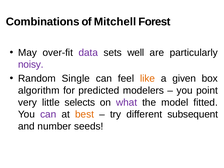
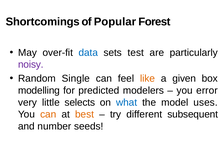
Combinations: Combinations -> Shortcomings
Mitchell: Mitchell -> Popular
data colour: purple -> blue
well: well -> test
algorithm: algorithm -> modelling
point: point -> error
what colour: purple -> blue
fitted: fitted -> uses
can at (48, 114) colour: purple -> orange
